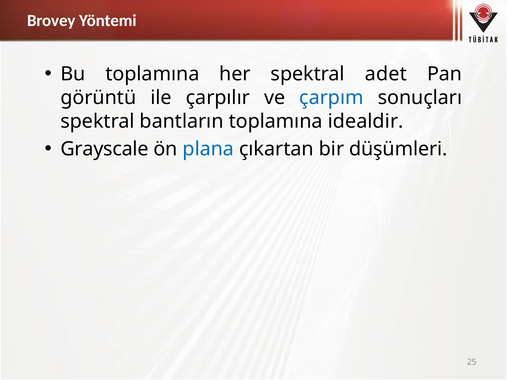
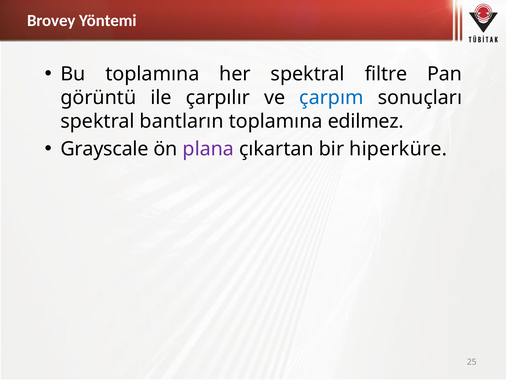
adet: adet -> filtre
idealdir: idealdir -> edilmez
plana colour: blue -> purple
düşümleri: düşümleri -> hiperküre
